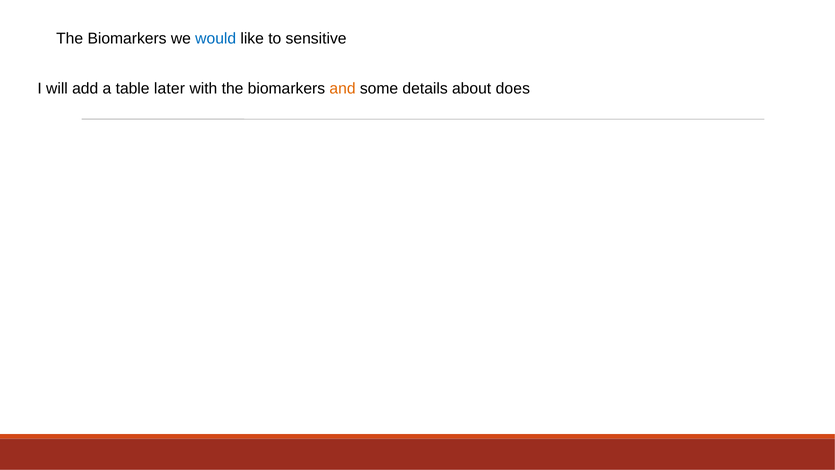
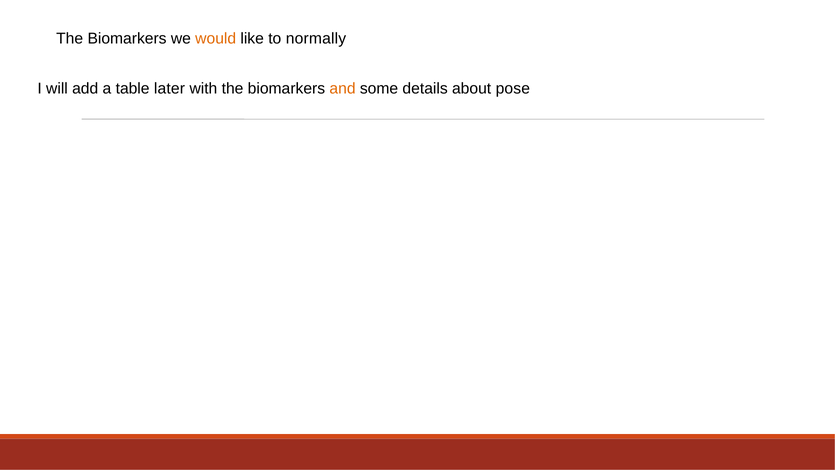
would colour: blue -> orange
sensitive: sensitive -> normally
does: does -> pose
